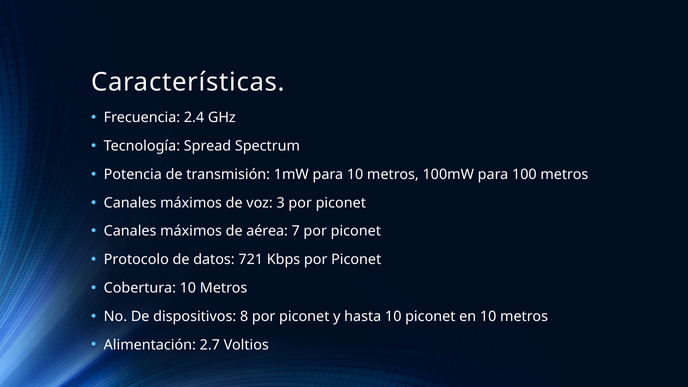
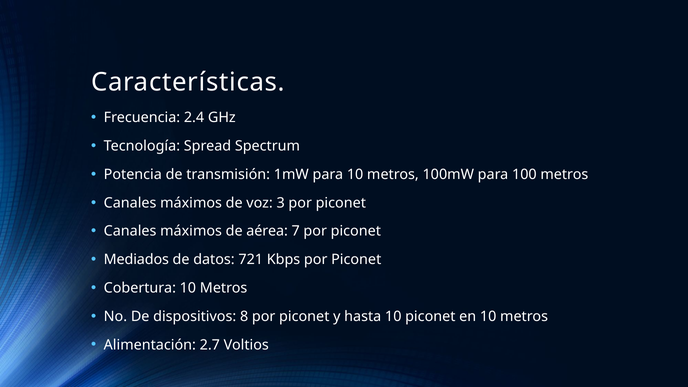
Protocolo: Protocolo -> Mediados
